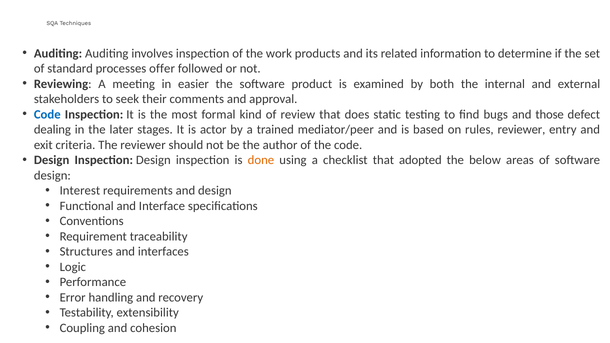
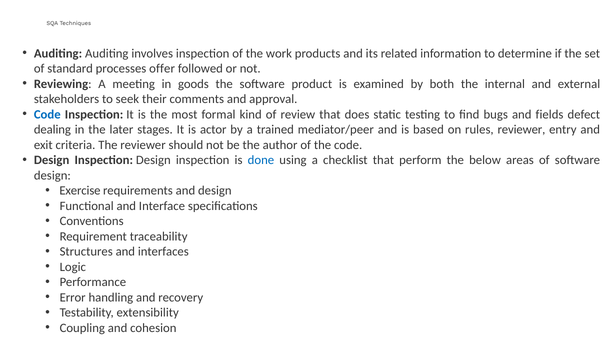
easier: easier -> goods
those: those -> fields
done colour: orange -> blue
adopted: adopted -> perform
Interest: Interest -> Exercise
